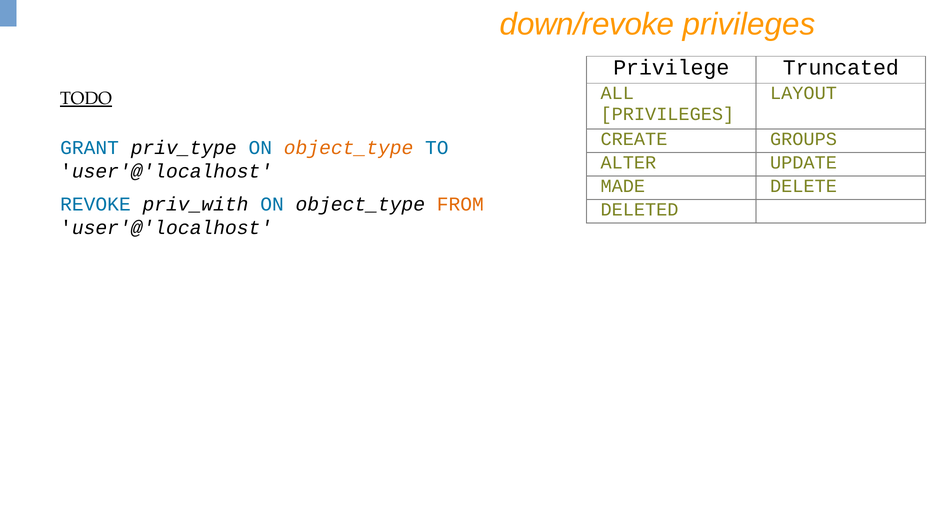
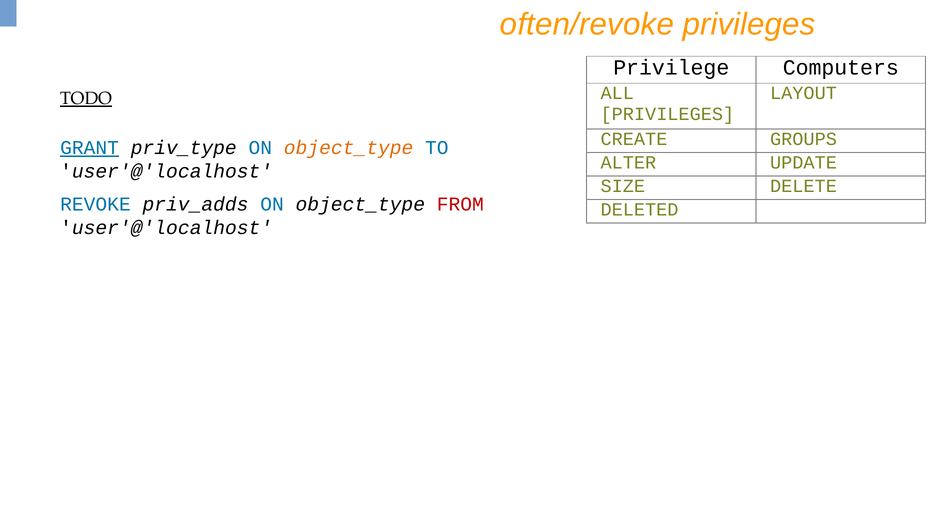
down/revoke: down/revoke -> often/revoke
Truncated: Truncated -> Computers
GRANT underline: none -> present
MADE: MADE -> SIZE
priv_with: priv_with -> priv_adds
FROM colour: orange -> red
